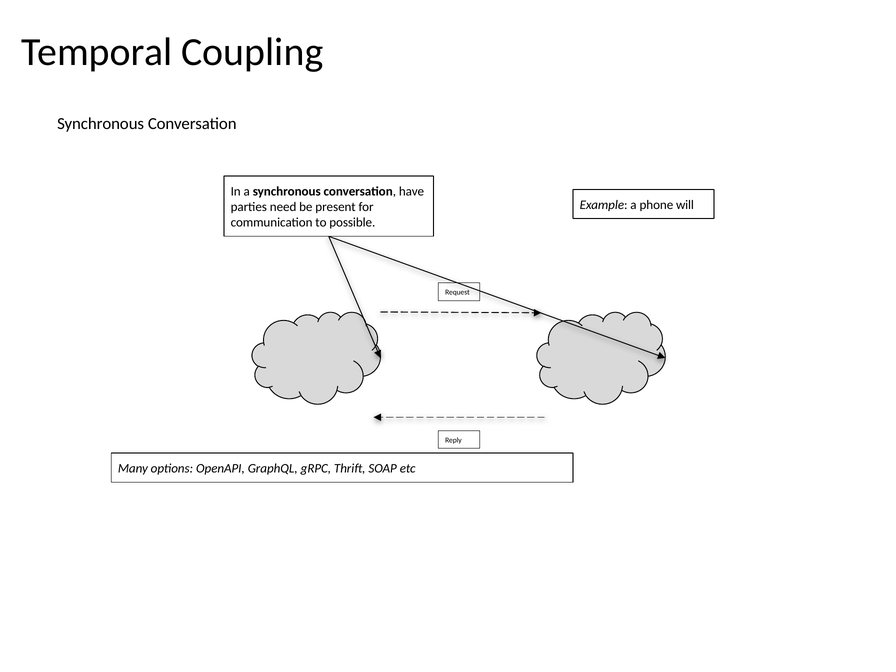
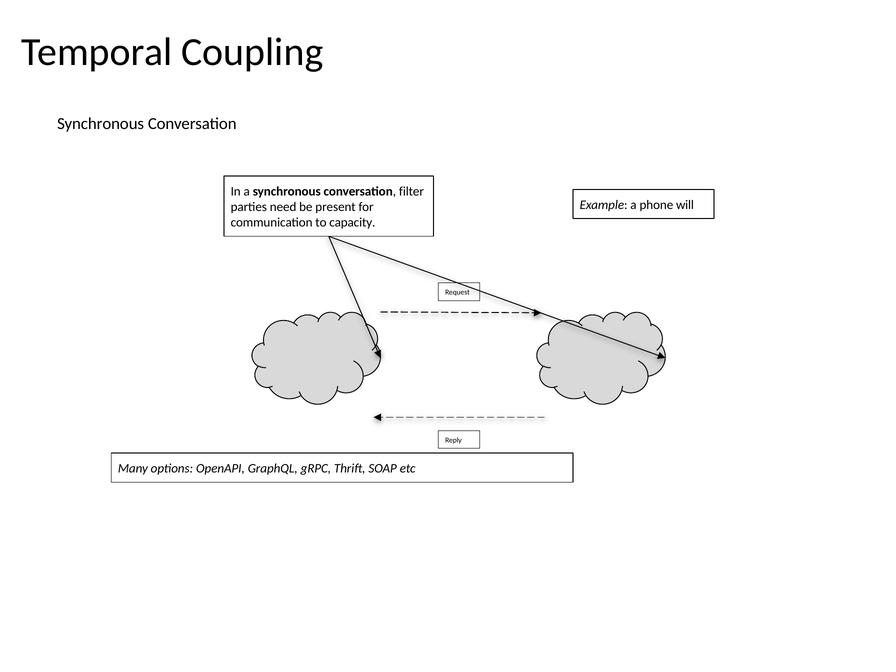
have: have -> filter
possible: possible -> capacity
